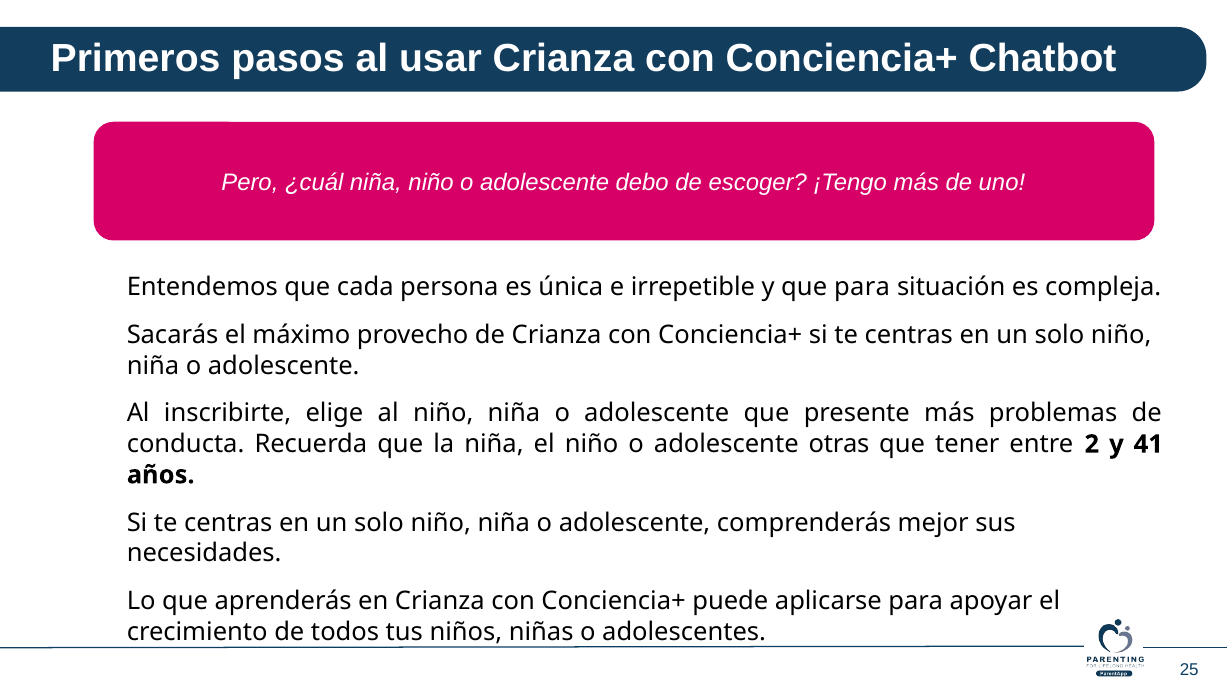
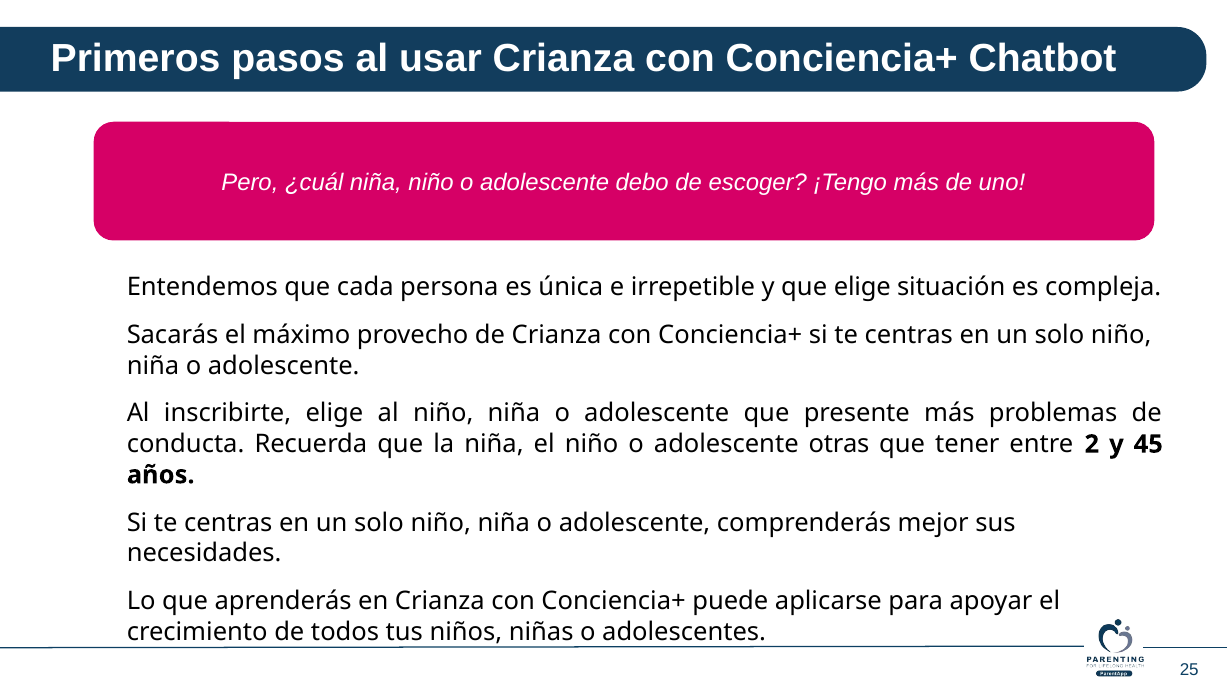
que para: para -> elige
41: 41 -> 45
